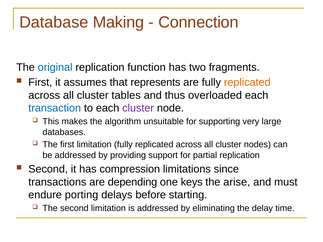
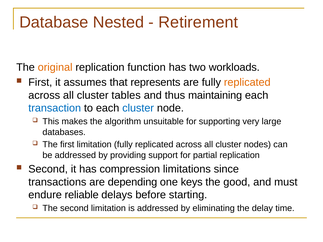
Making: Making -> Nested
Connection: Connection -> Retirement
original colour: blue -> orange
fragments: fragments -> workloads
overloaded: overloaded -> maintaining
cluster at (138, 108) colour: purple -> blue
arise: arise -> good
porting: porting -> reliable
